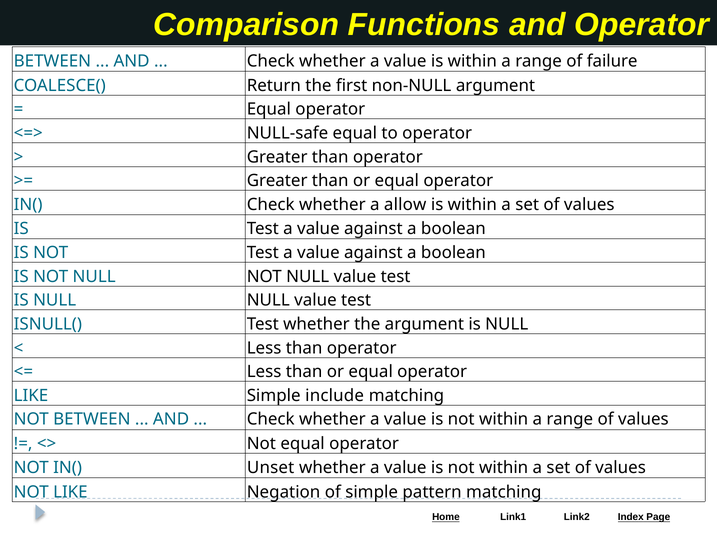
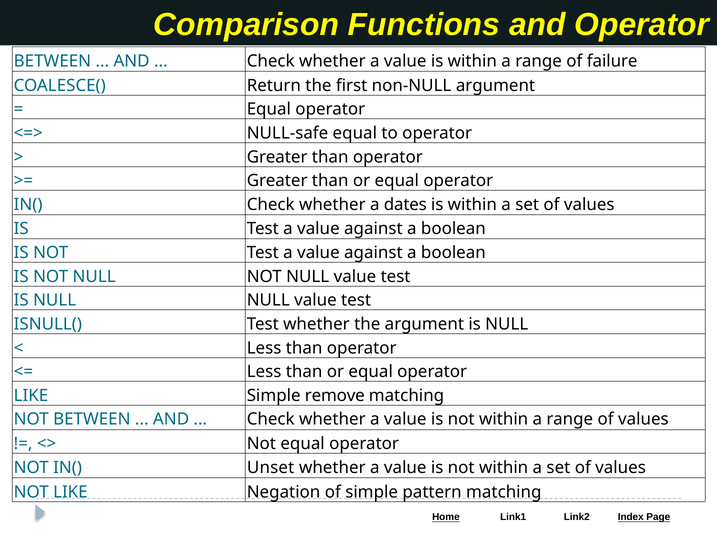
allow: allow -> dates
include: include -> remove
